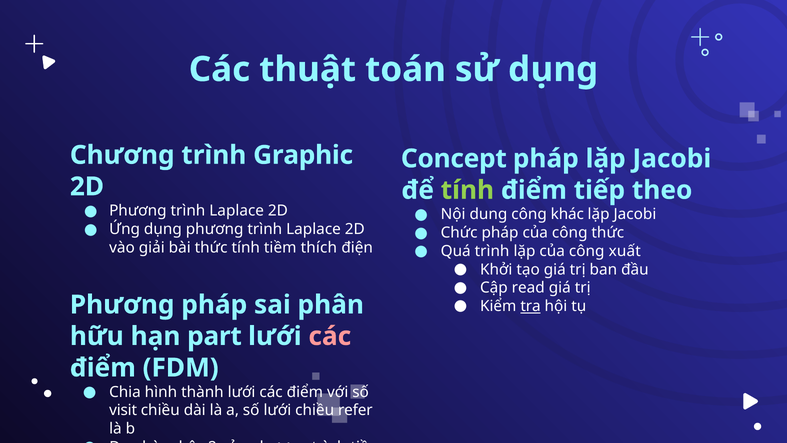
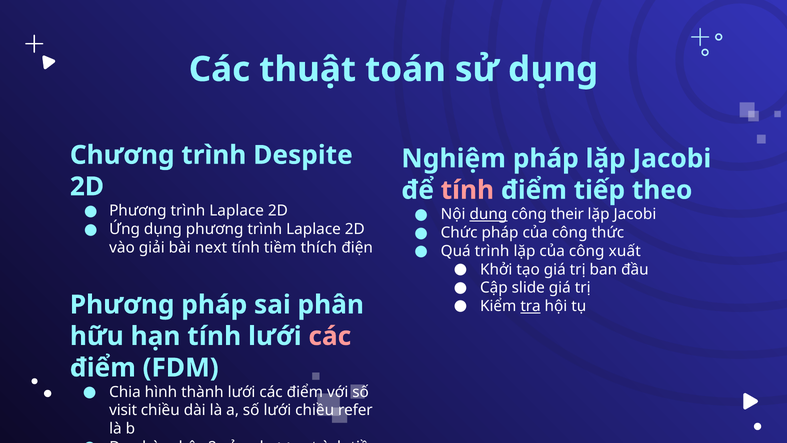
Graphic: Graphic -> Despite
Concept: Concept -> Nghiệm
tính at (467, 190) colour: light green -> pink
dung underline: none -> present
khác: khác -> their
bài thức: thức -> next
read: read -> slide
hạn part: part -> tính
